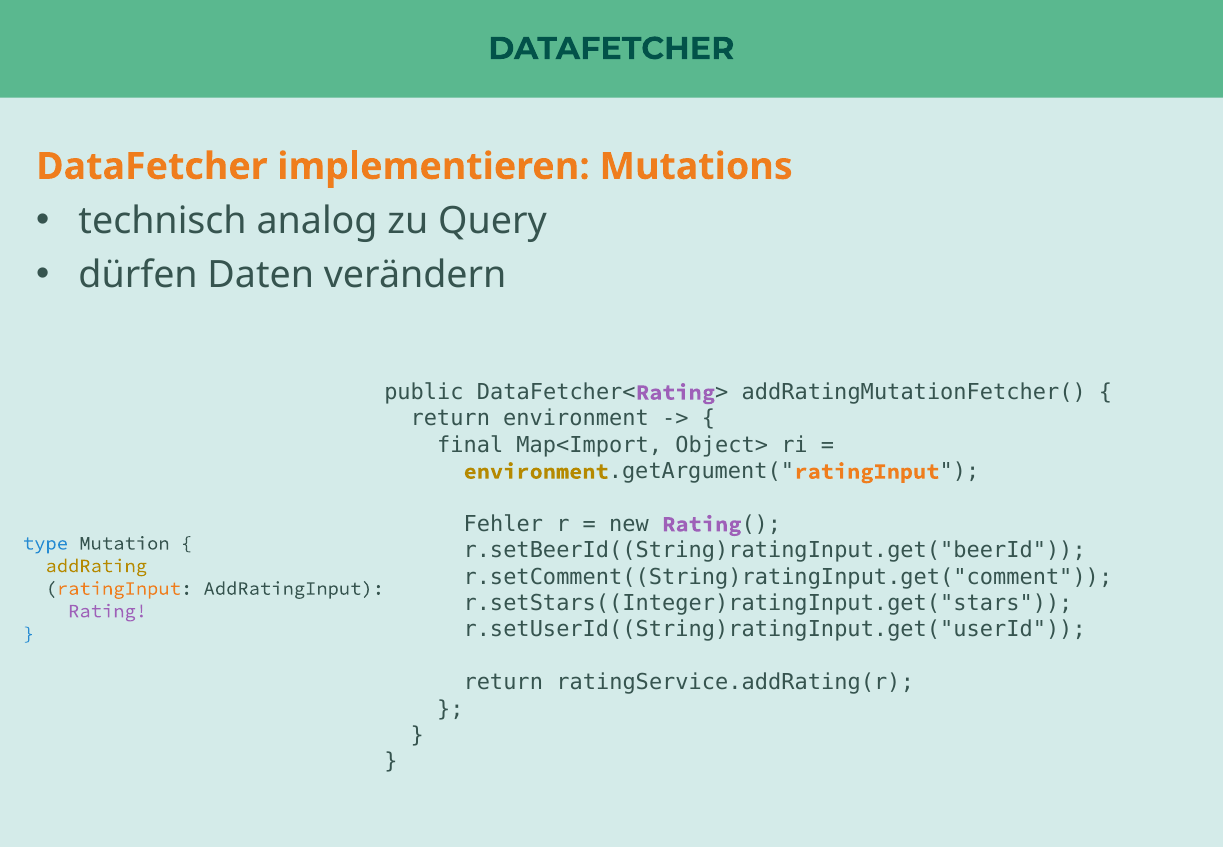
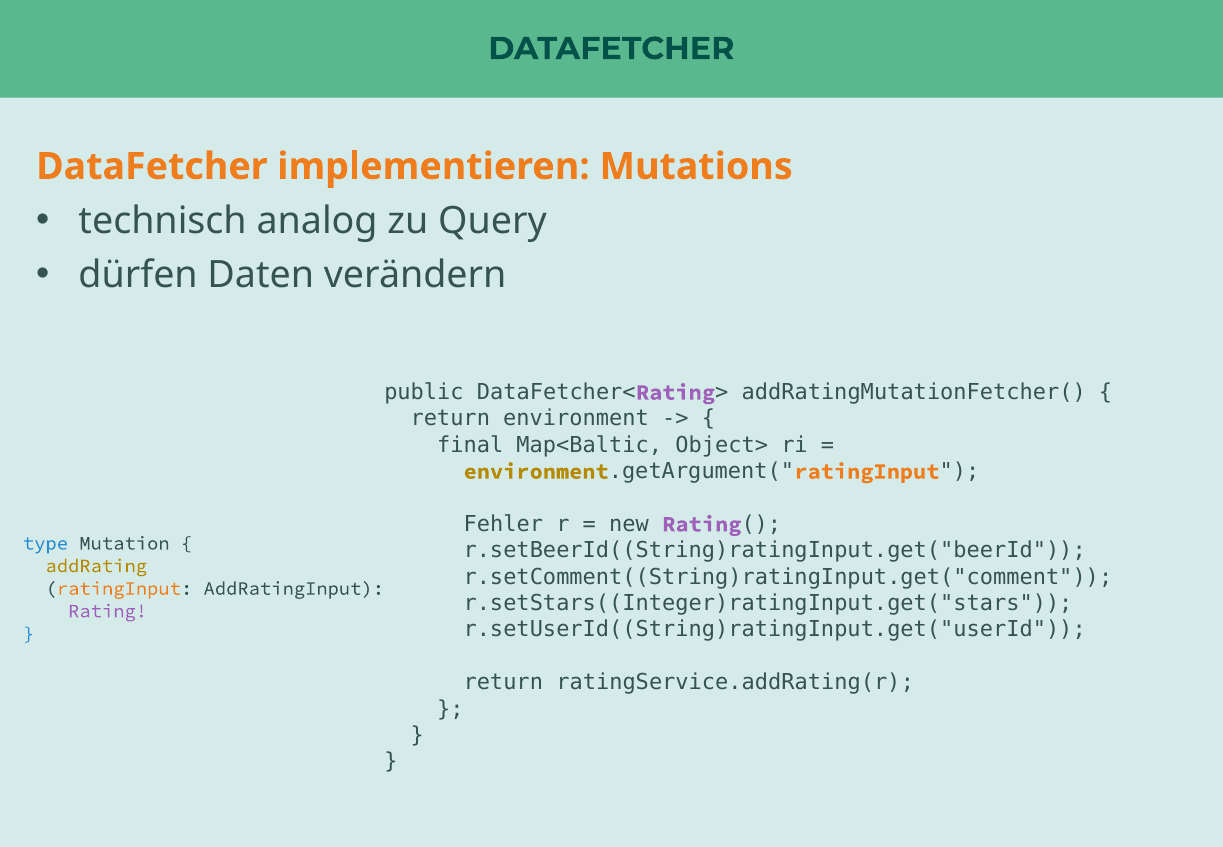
Map<Import: Map<Import -> Map<Baltic
